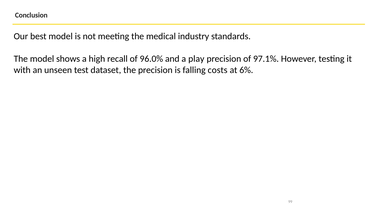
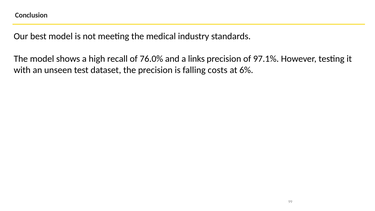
96.0%: 96.0% -> 76.0%
play: play -> links
